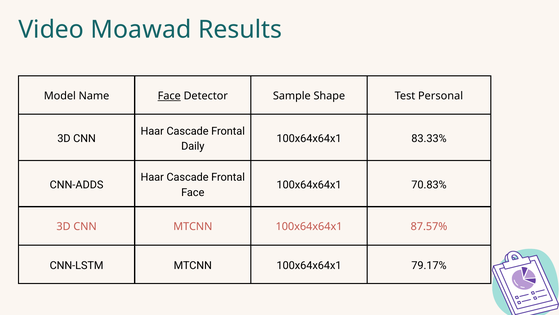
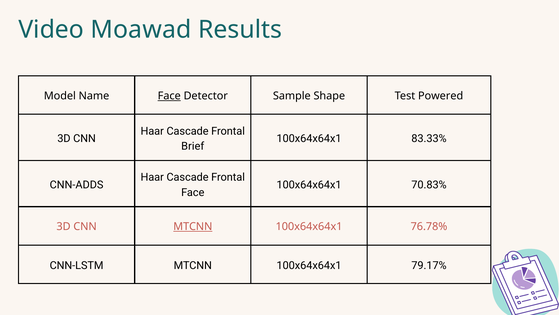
Personal: Personal -> Powered
Daily: Daily -> Brief
MTCNN at (193, 226) underline: none -> present
87.57%: 87.57% -> 76.78%
